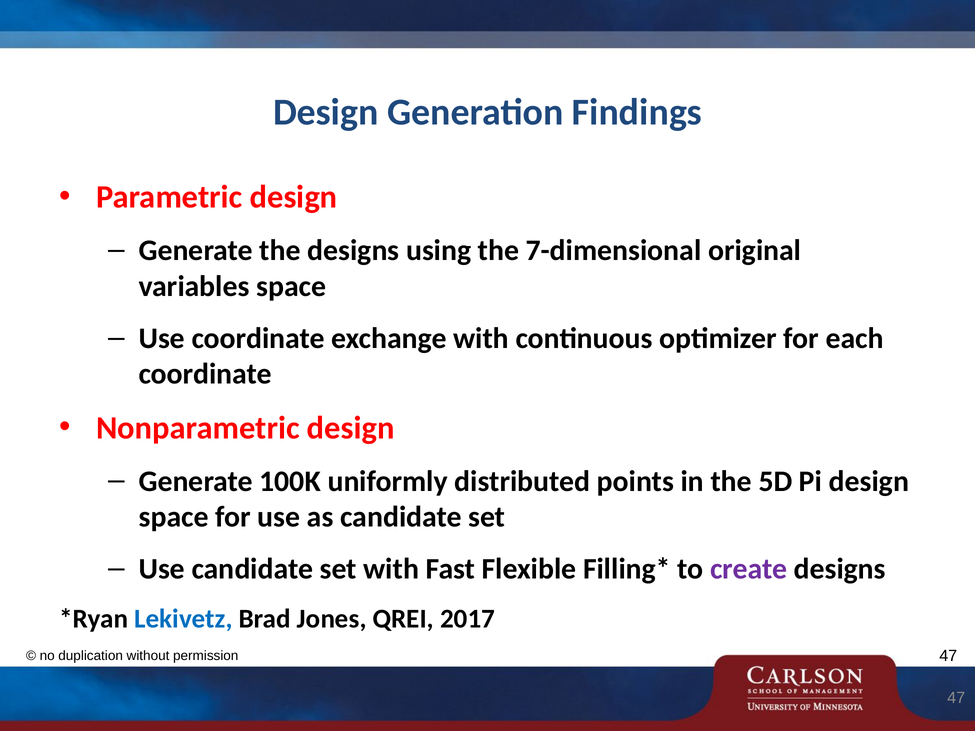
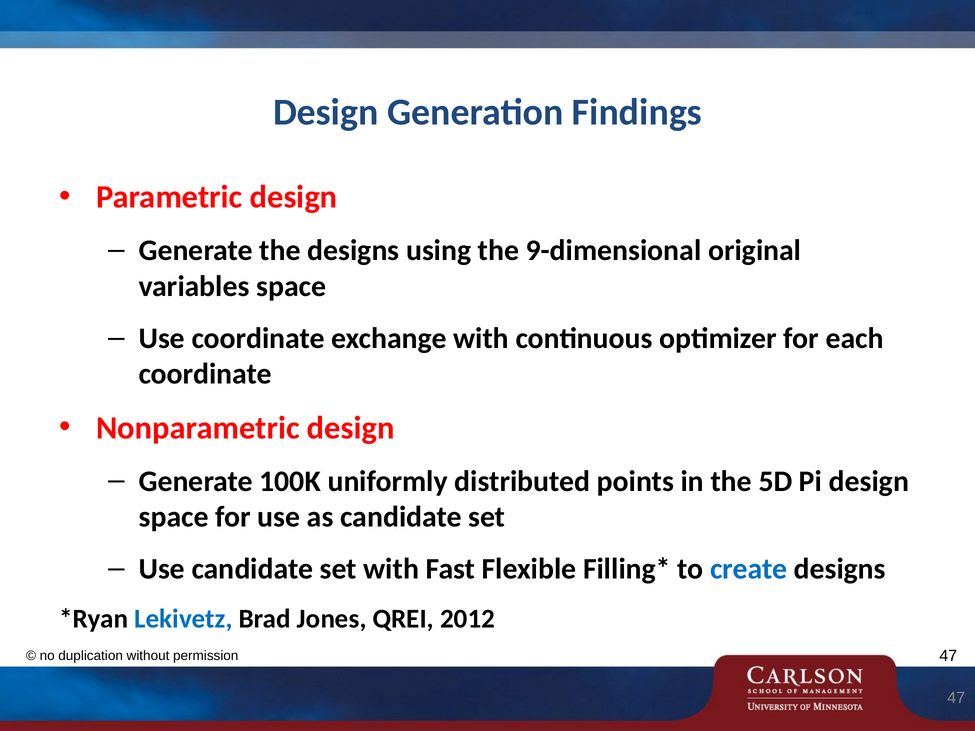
7-dimensional: 7-dimensional -> 9-dimensional
create colour: purple -> blue
2017: 2017 -> 2012
